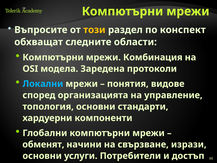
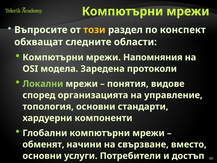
Комбинация: Комбинация -> Напомняния
Локални colour: light blue -> light green
изрази: изрази -> вместо
